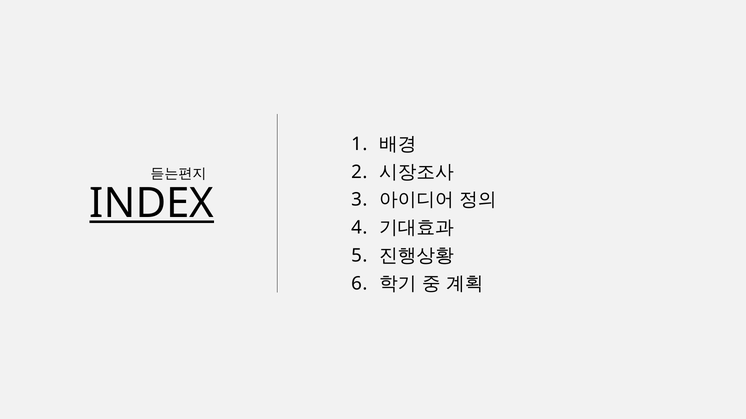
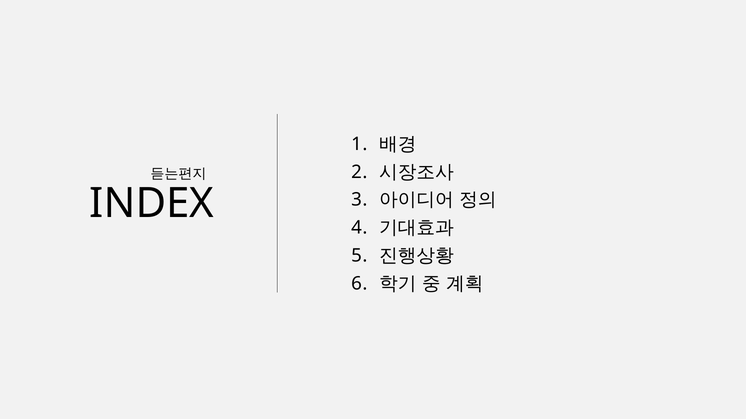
INDEX underline: present -> none
